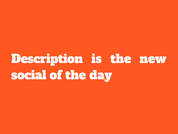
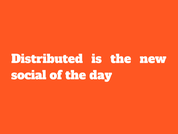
Description: Description -> Distributed
